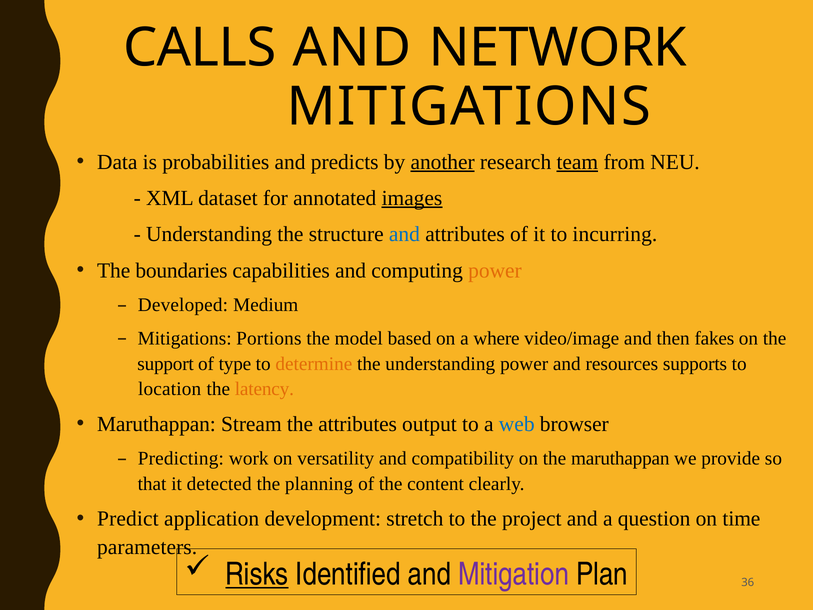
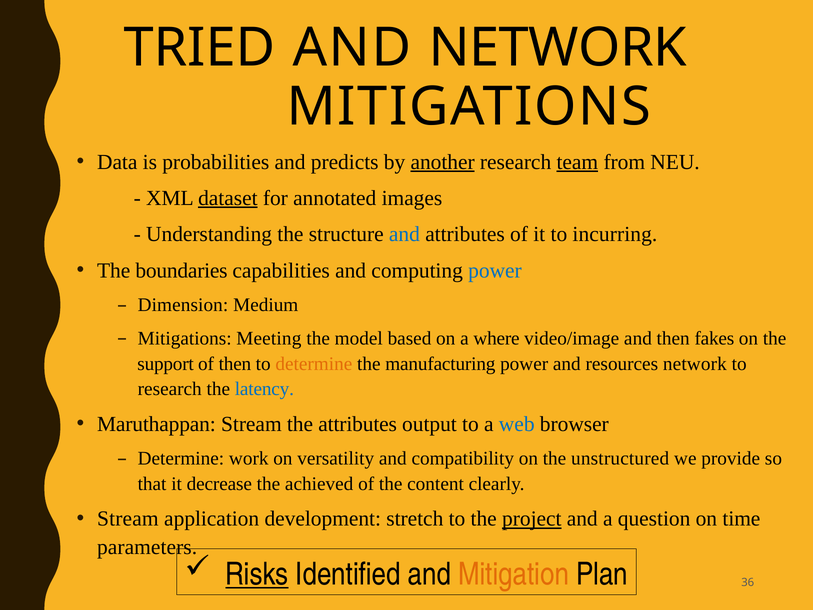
CALLS: CALLS -> TRIED
dataset underline: none -> present
images underline: present -> none
power at (495, 270) colour: orange -> blue
Developed: Developed -> Dimension
Portions: Portions -> Meeting
of type: type -> then
the understanding: understanding -> manufacturing
resources supports: supports -> network
location at (170, 389): location -> research
latency colour: orange -> blue
Predicting at (181, 458): Predicting -> Determine
the maruthappan: maruthappan -> unstructured
detected: detected -> decrease
planning: planning -> achieved
Predict at (128, 519): Predict -> Stream
project underline: none -> present
Mitigation colour: purple -> orange
